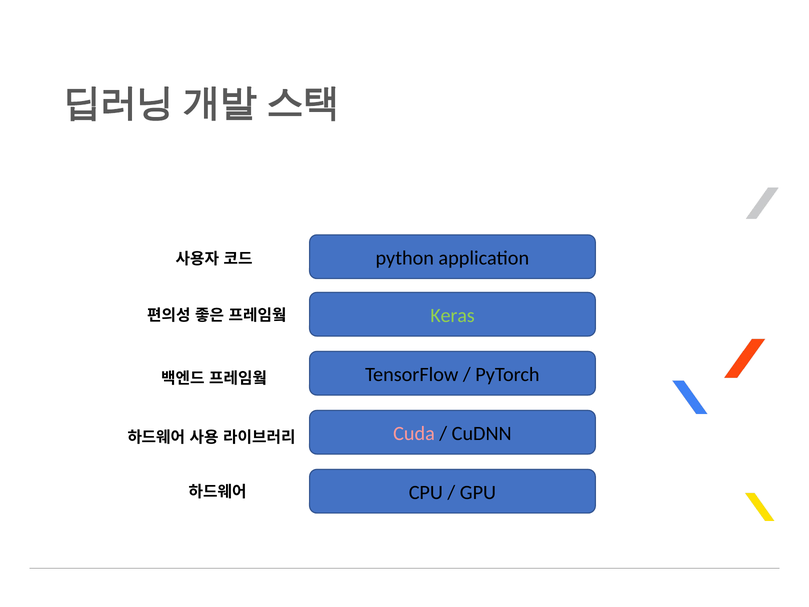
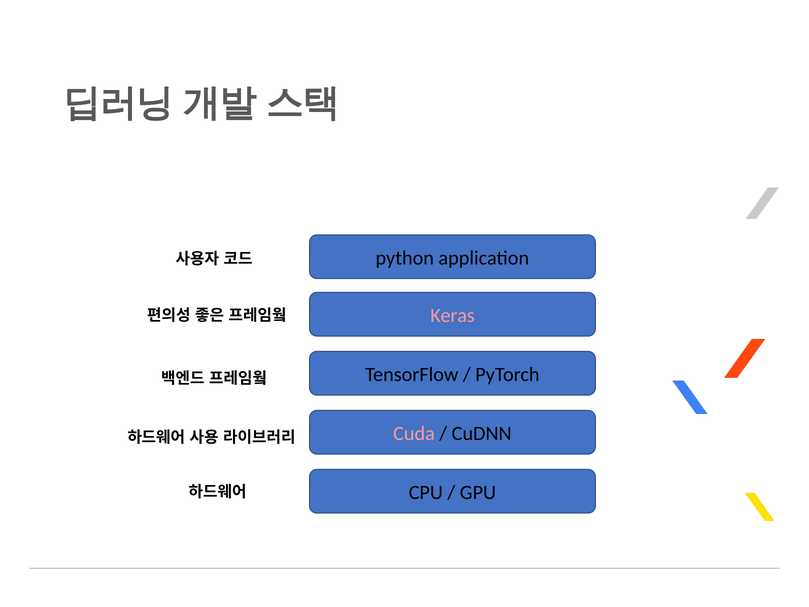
Keras colour: light green -> pink
